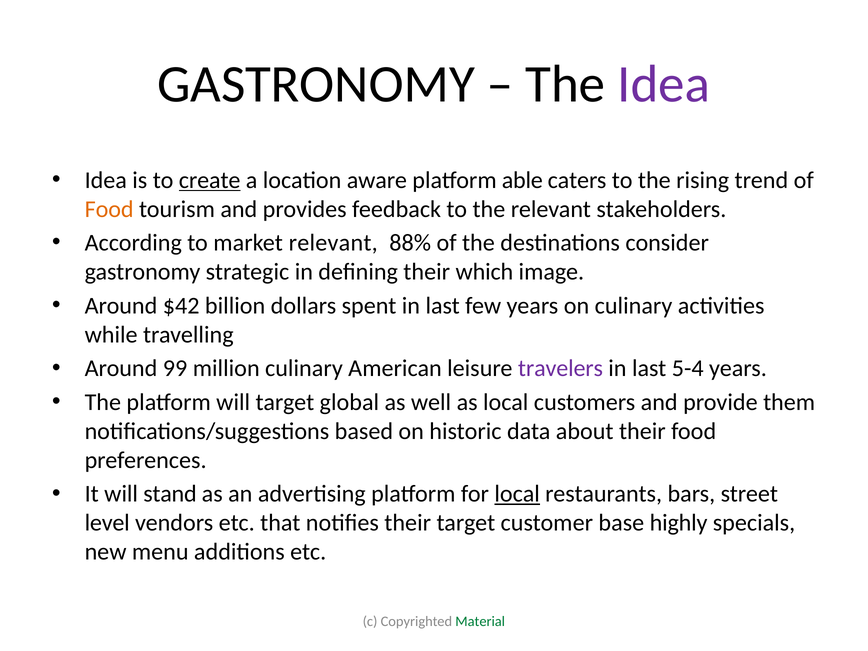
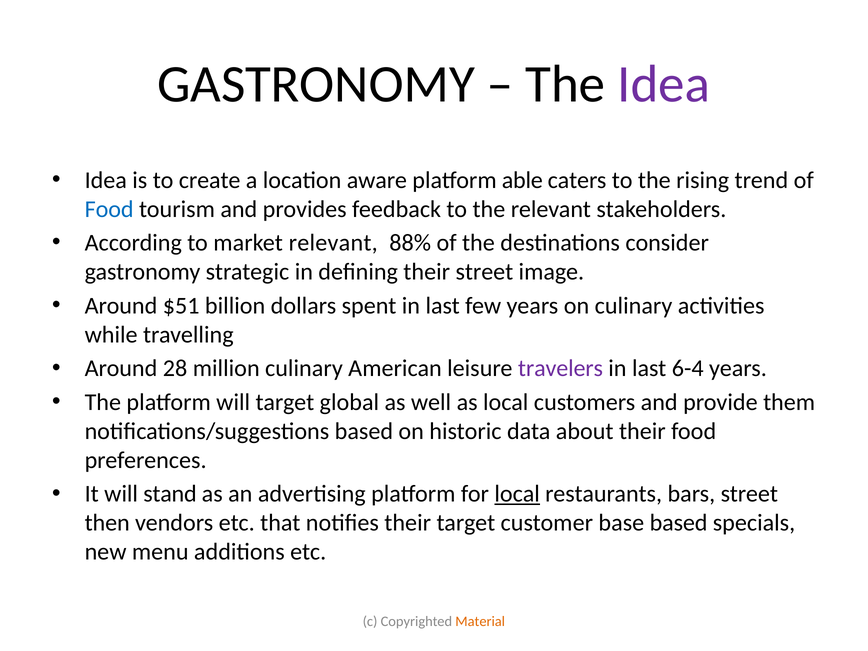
create underline: present -> none
Food at (109, 209) colour: orange -> blue
their which: which -> street
$42: $42 -> $51
99: 99 -> 28
5-4: 5-4 -> 6-4
level: level -> then
base highly: highly -> based
Material colour: green -> orange
